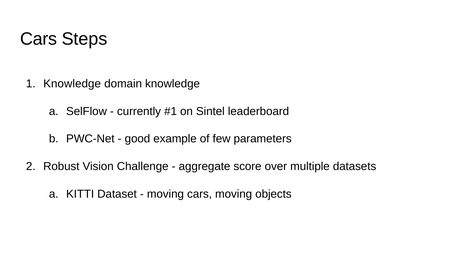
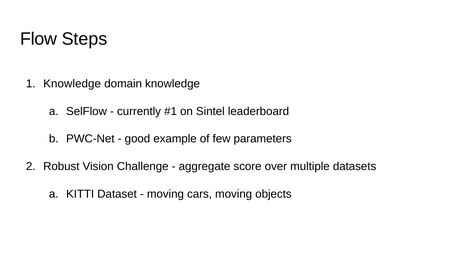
Cars at (39, 39): Cars -> Flow
